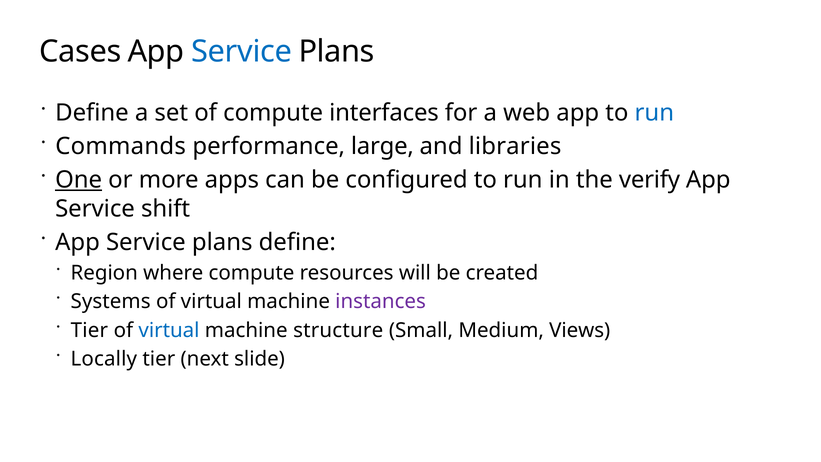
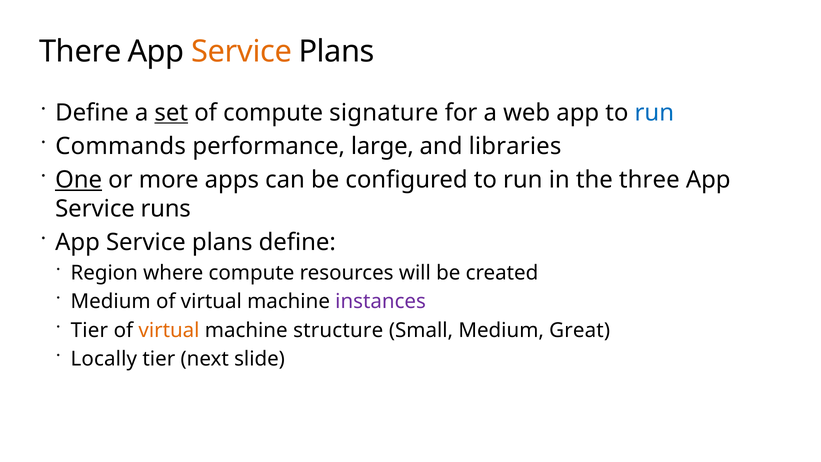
Cases: Cases -> There
Service at (242, 51) colour: blue -> orange
set underline: none -> present
interfaces: interfaces -> signature
verify: verify -> three
shift: shift -> runs
Systems at (111, 301): Systems -> Medium
virtual at (169, 330) colour: blue -> orange
Views: Views -> Great
